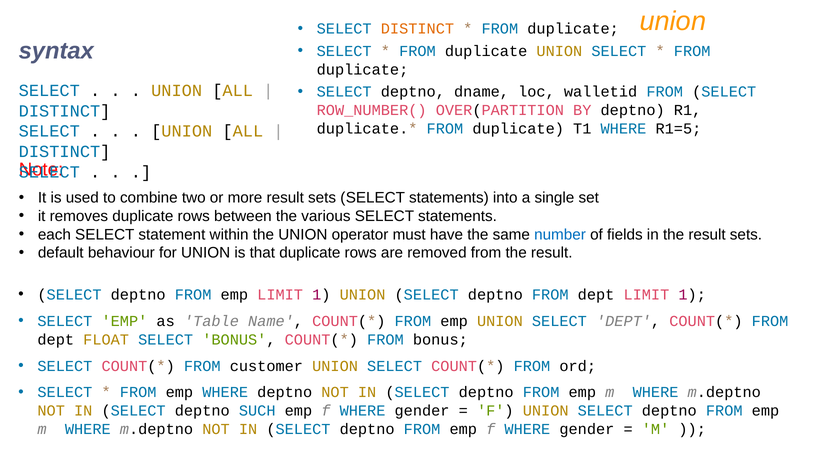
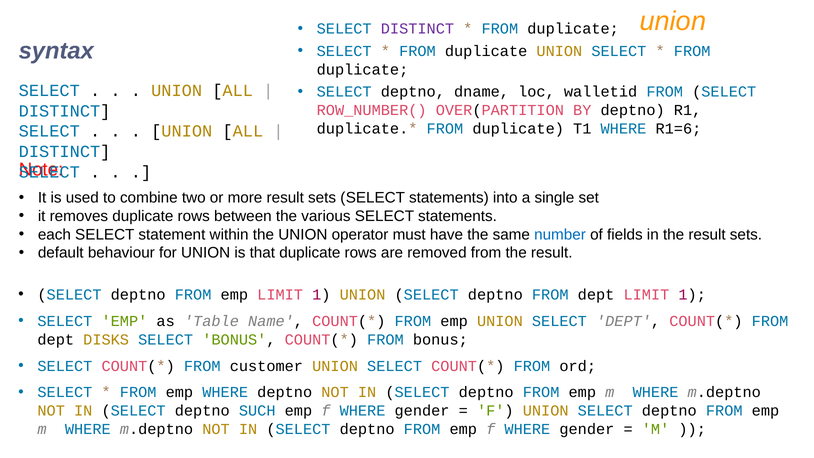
DISTINCT at (417, 29) colour: orange -> purple
R1=5: R1=5 -> R1=6
FLOAT: FLOAT -> DISKS
